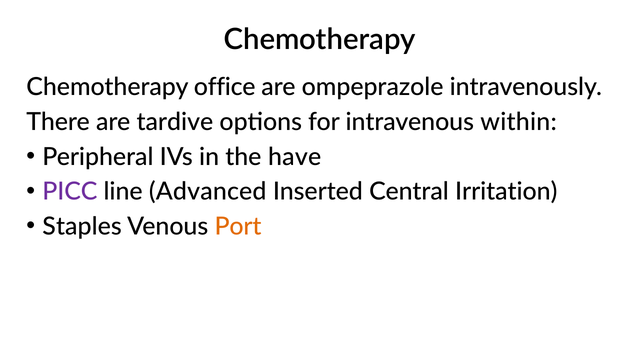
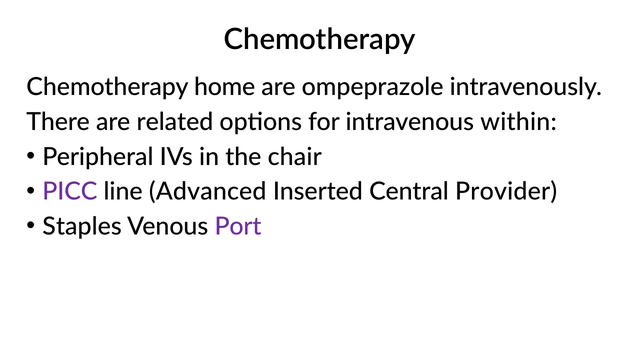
office: office -> home
tardive: tardive -> related
have: have -> chair
Irritation: Irritation -> Provider
Port colour: orange -> purple
